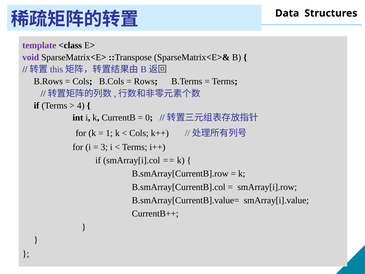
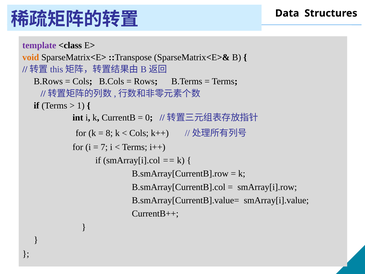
void colour: purple -> orange
4: 4 -> 1
1: 1 -> 8
3: 3 -> 7
